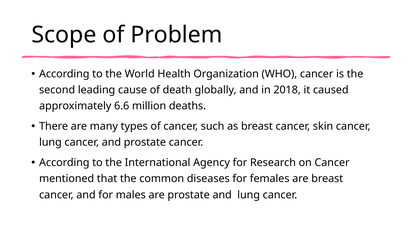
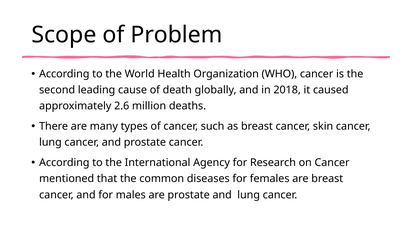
6.6: 6.6 -> 2.6
